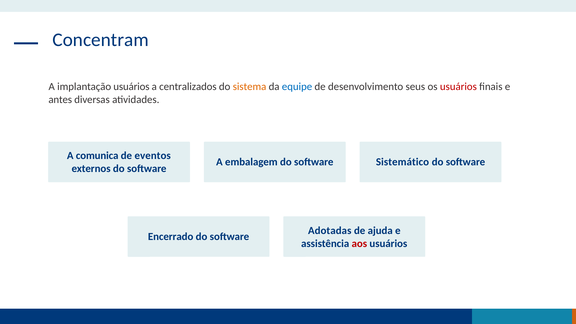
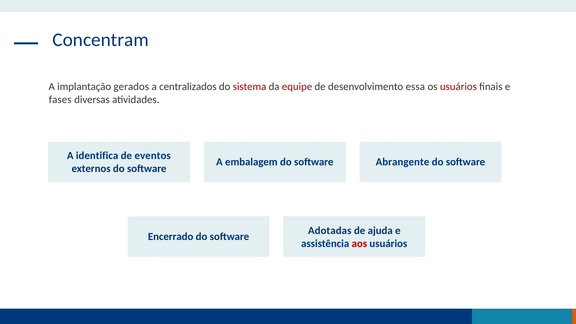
implantação usuários: usuários -> gerados
sistema colour: orange -> red
equipe colour: blue -> red
seus: seus -> essa
antes: antes -> fases
comunica: comunica -> identifica
Sistemático: Sistemático -> Abrangente
